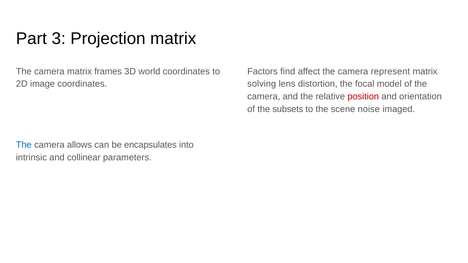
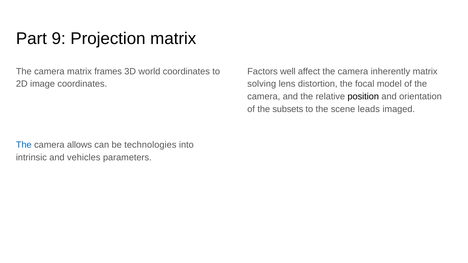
3: 3 -> 9
find: find -> well
represent: represent -> inherently
position colour: red -> black
noise: noise -> leads
encapsulates: encapsulates -> technologies
collinear: collinear -> vehicles
